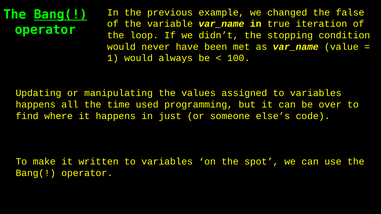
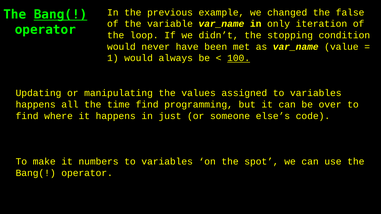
true: true -> only
100 underline: none -> present
time used: used -> find
written: written -> numbers
